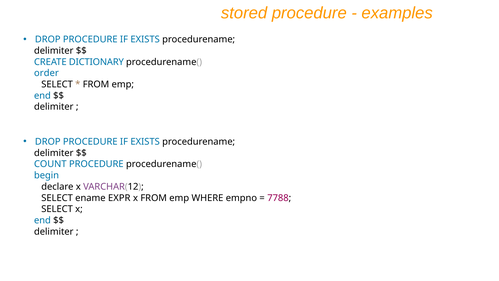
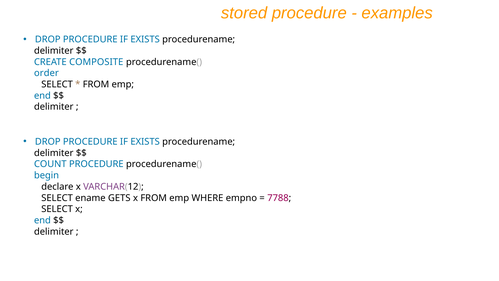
DICTIONARY: DICTIONARY -> COMPOSITE
EXPR: EXPR -> GETS
